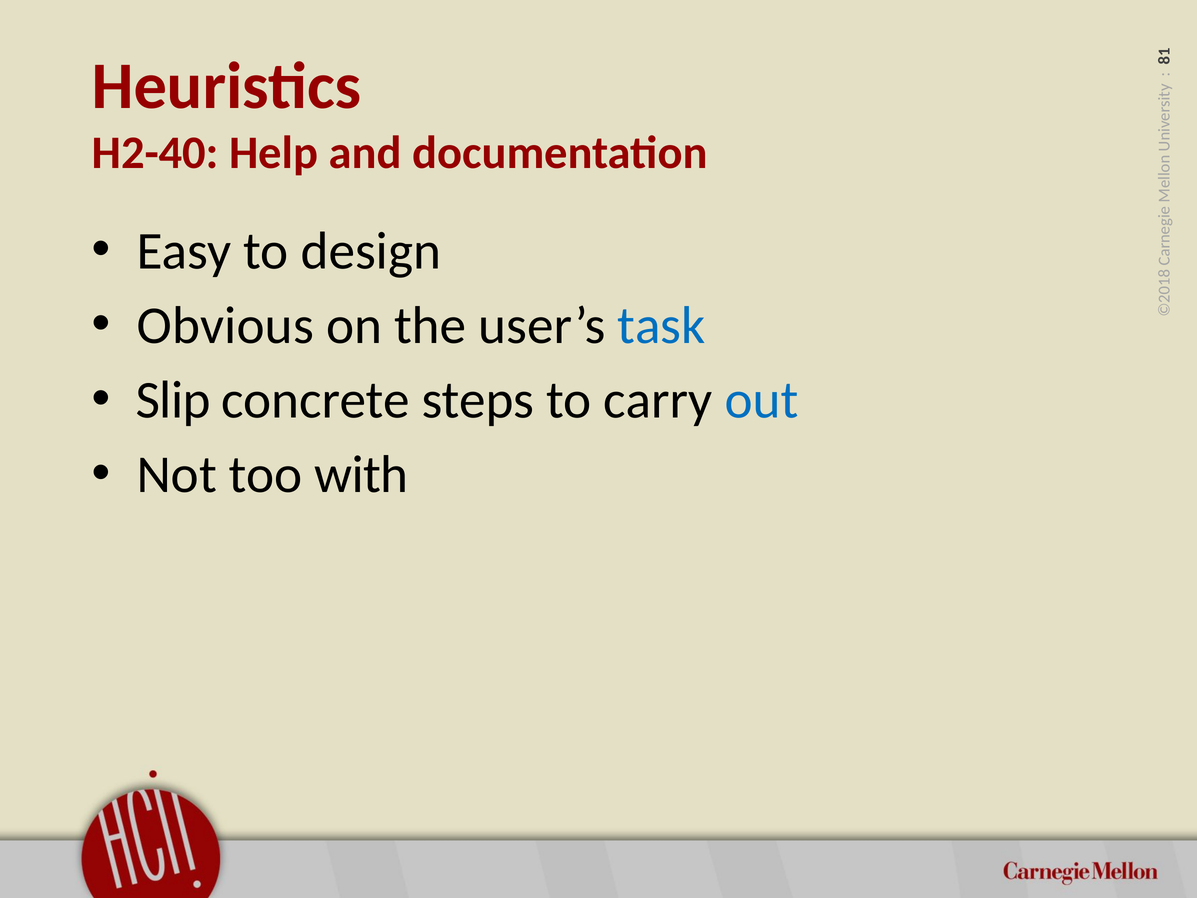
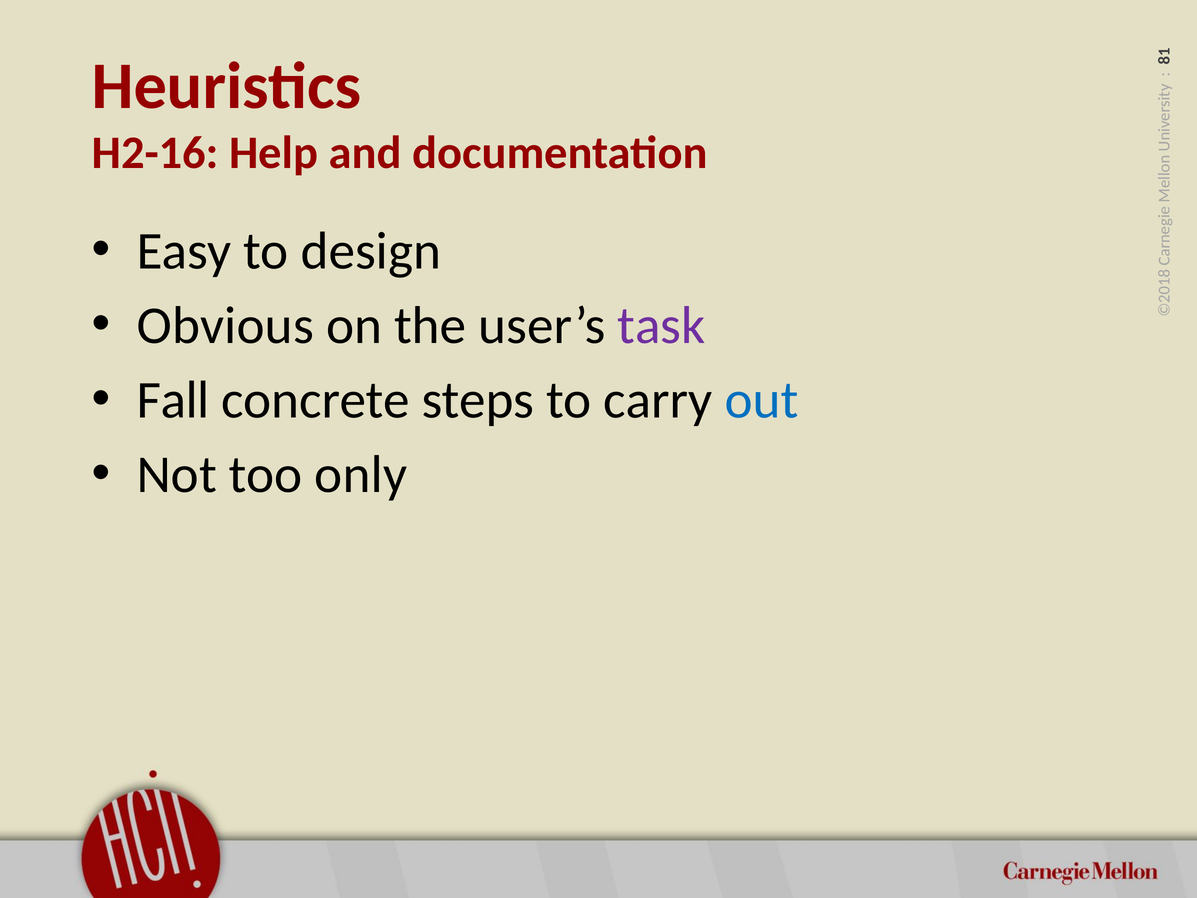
H2-40: H2-40 -> H2-16
task colour: blue -> purple
Slip: Slip -> Fall
with: with -> only
